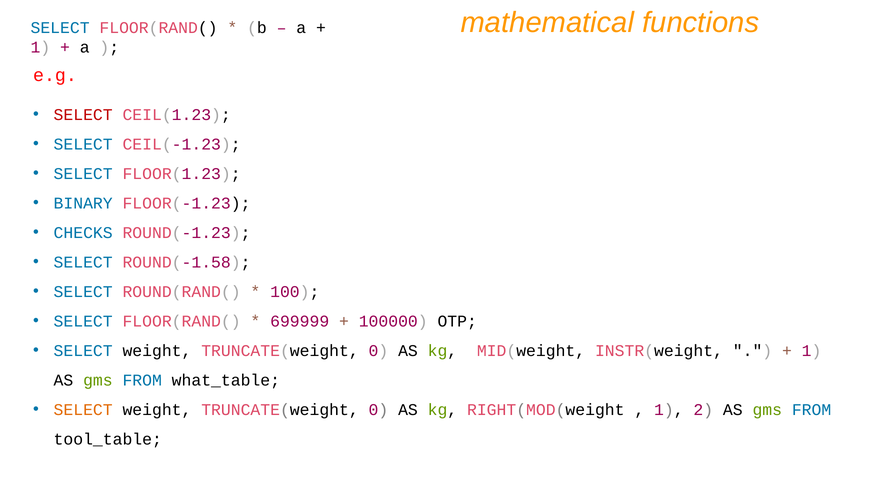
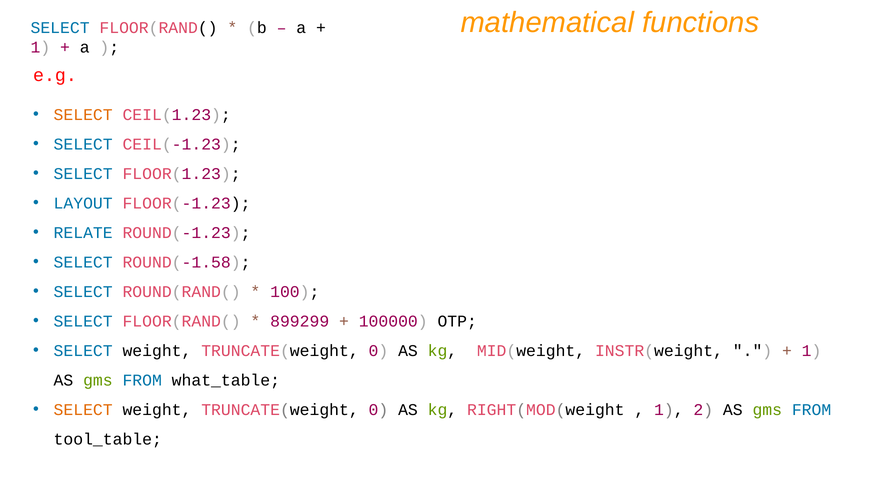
SELECT at (83, 115) colour: red -> orange
BINARY: BINARY -> LAYOUT
CHECKS: CHECKS -> RELATE
699999: 699999 -> 899299
